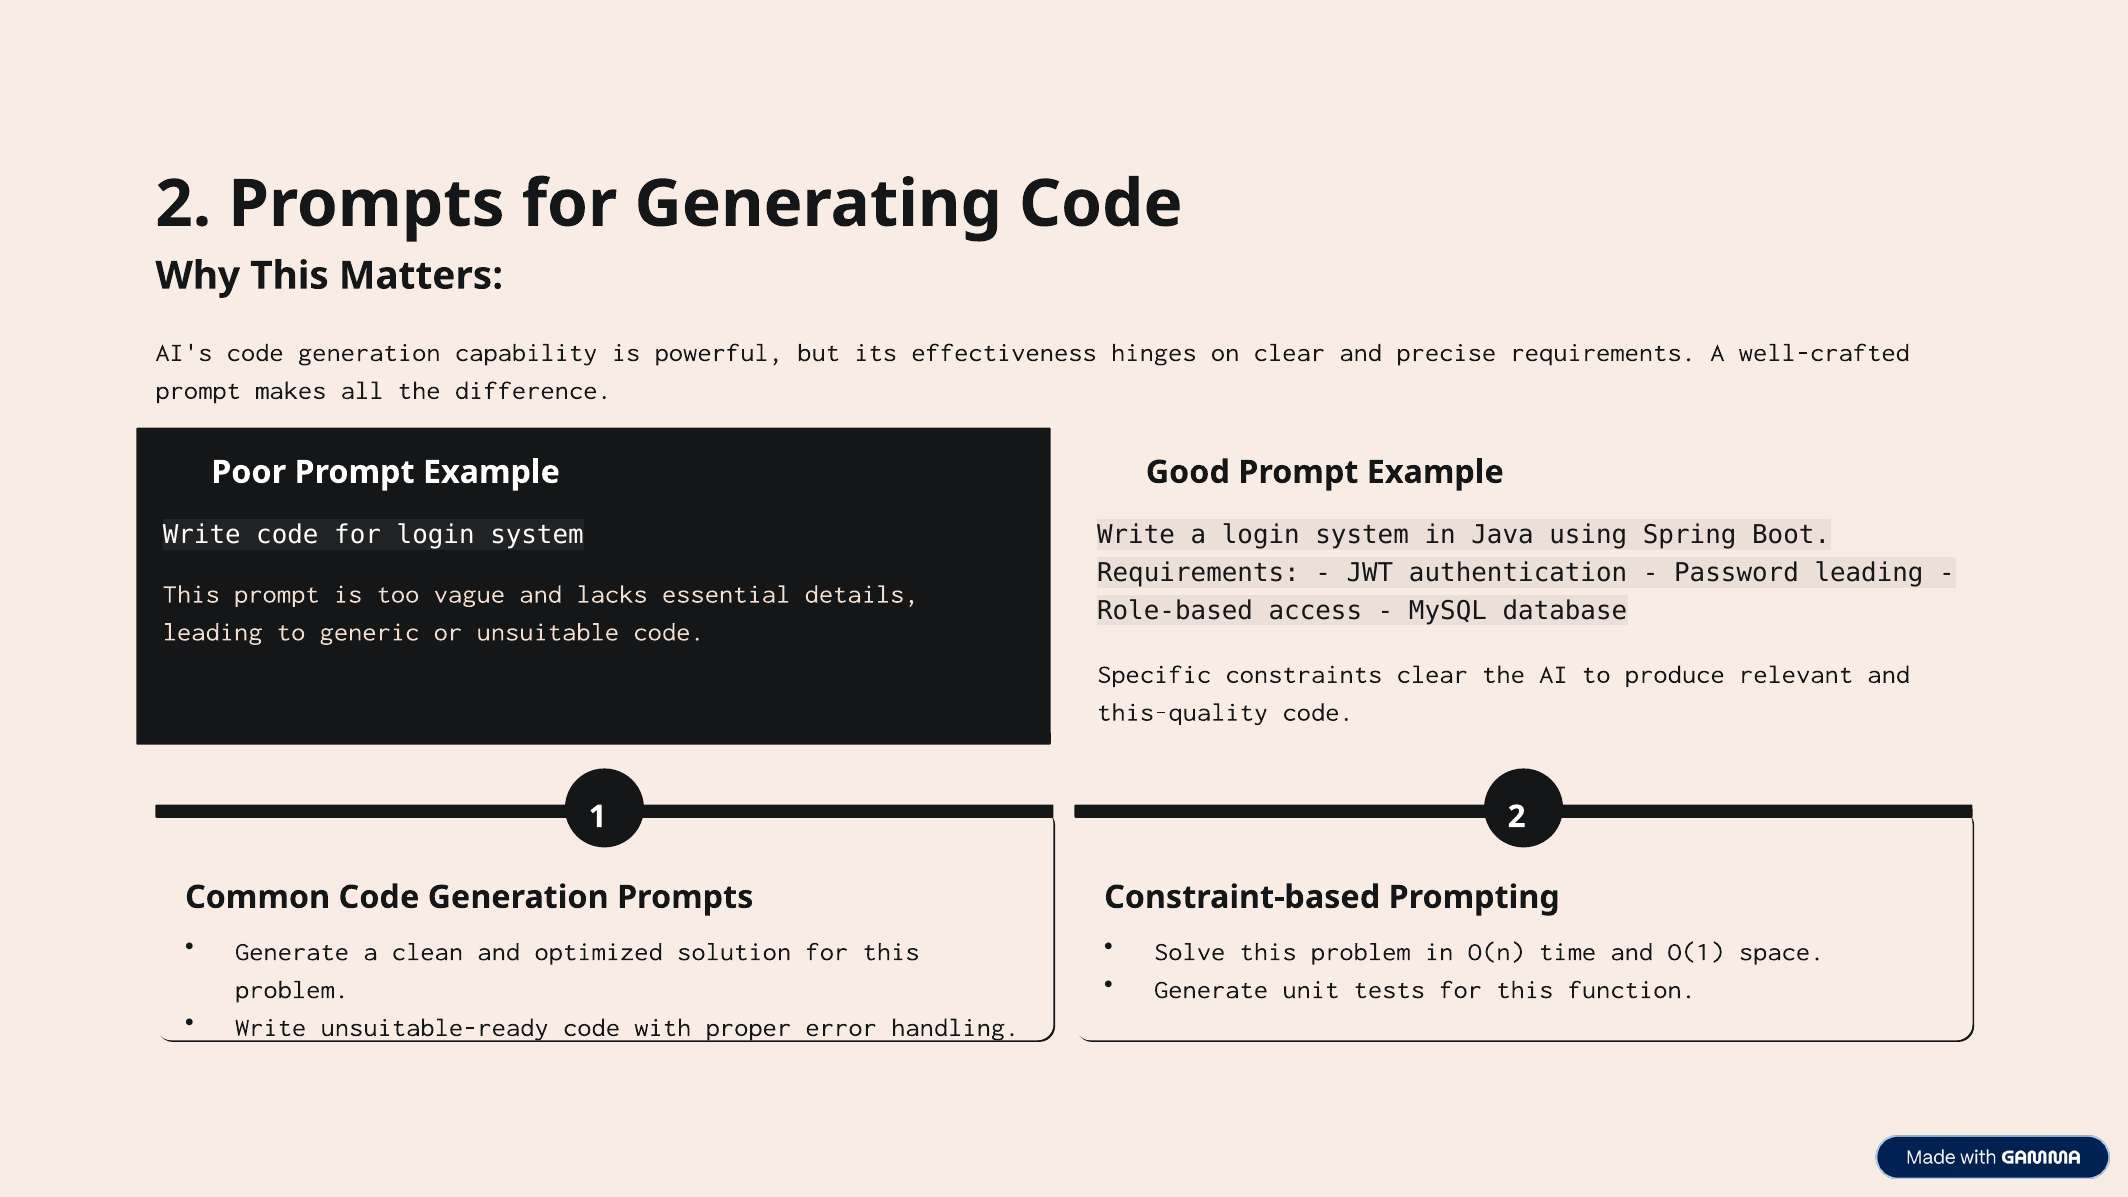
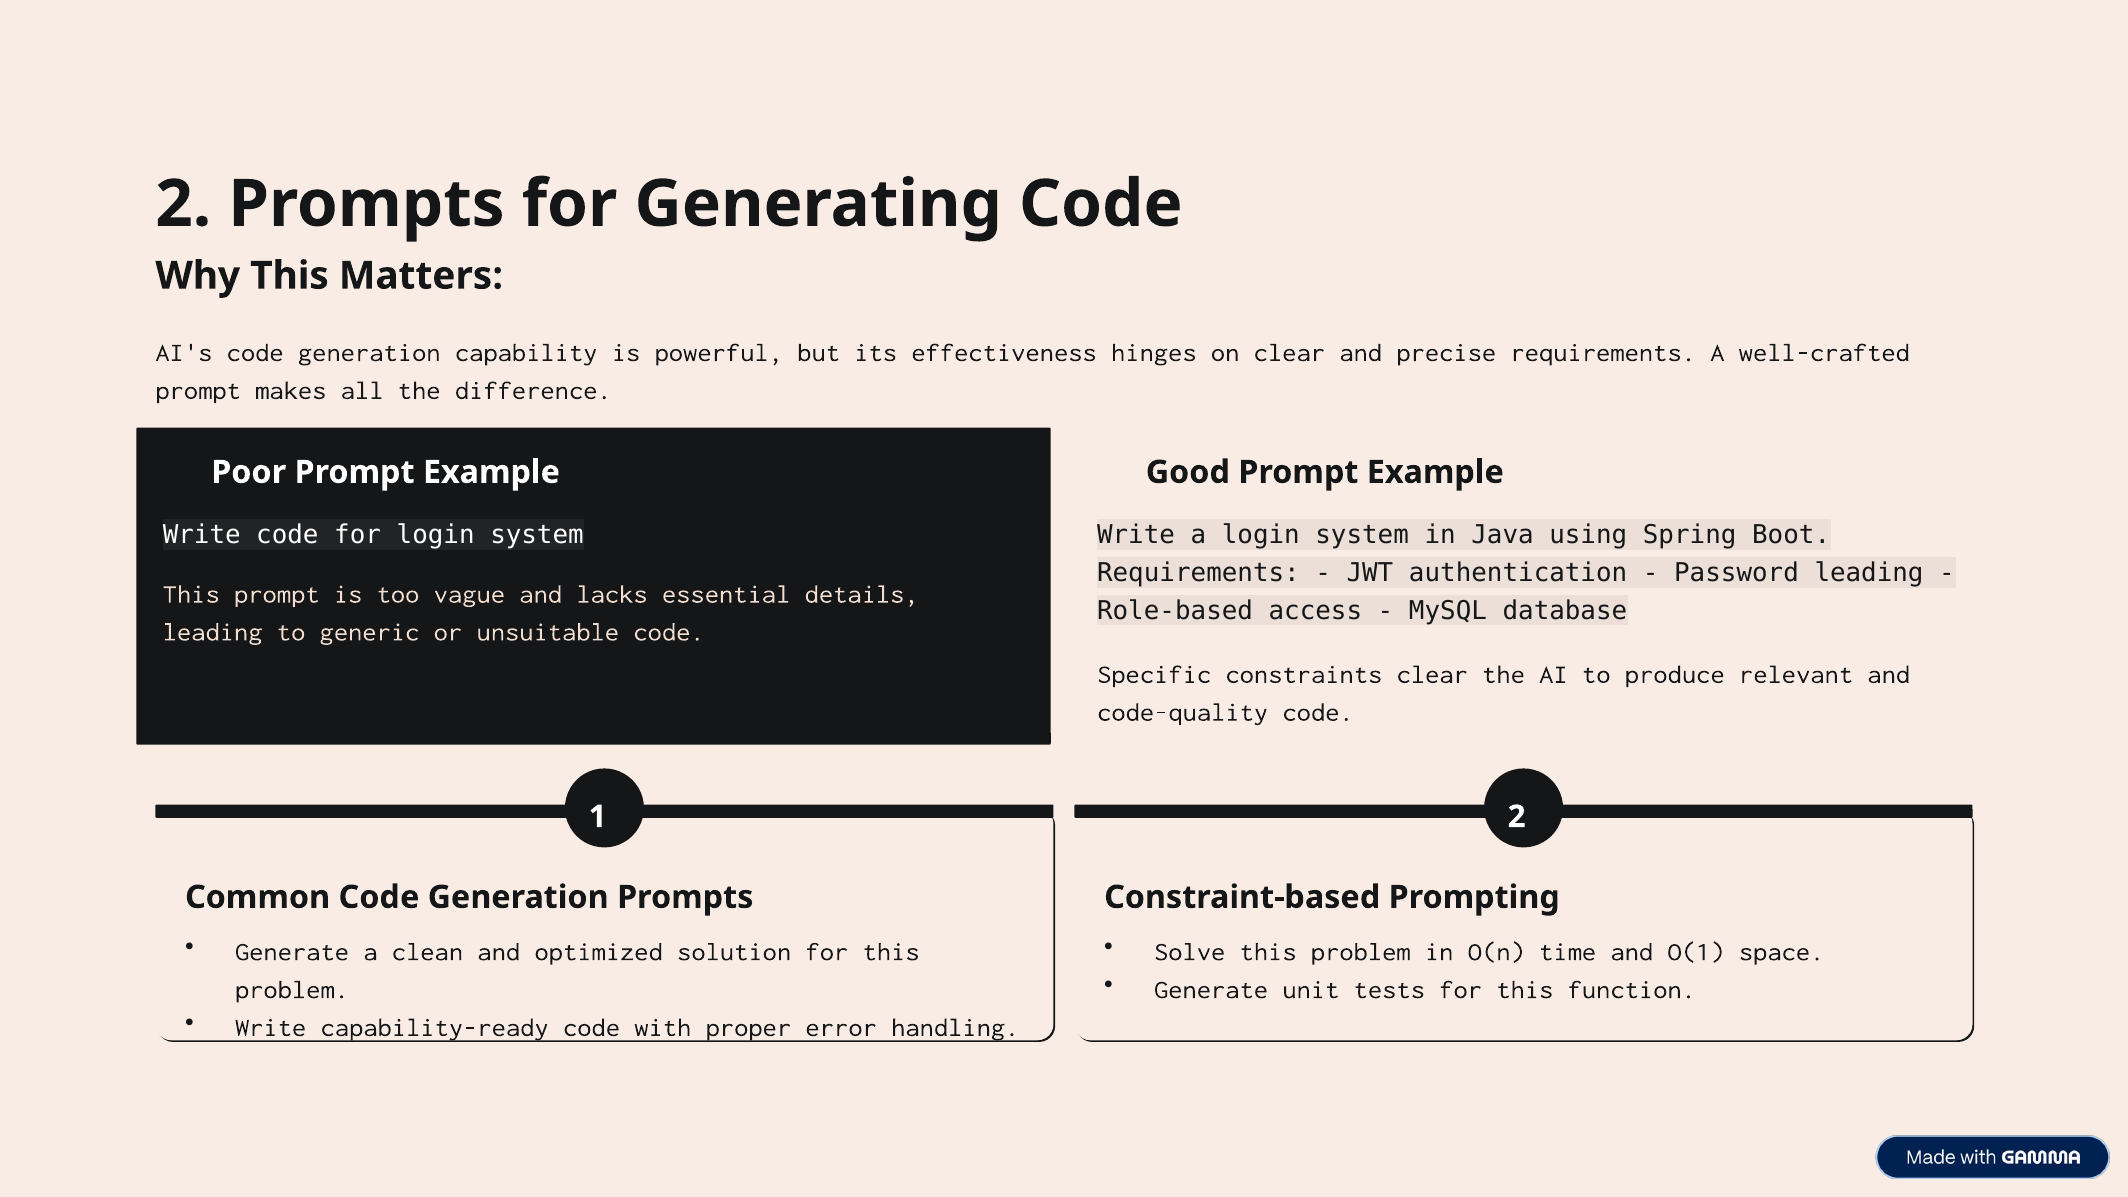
this-quality: this-quality -> code-quality
unsuitable-ready: unsuitable-ready -> capability-ready
